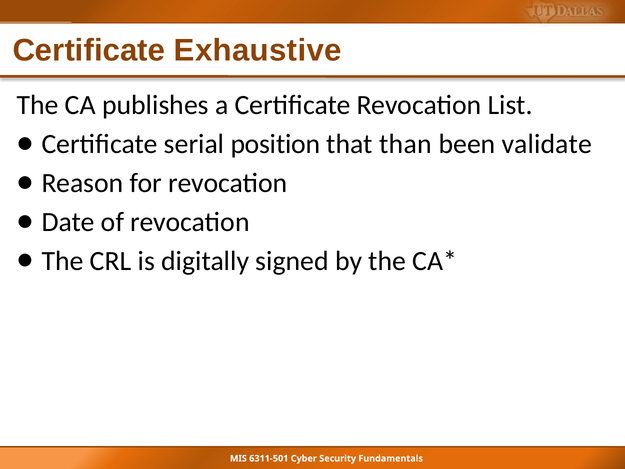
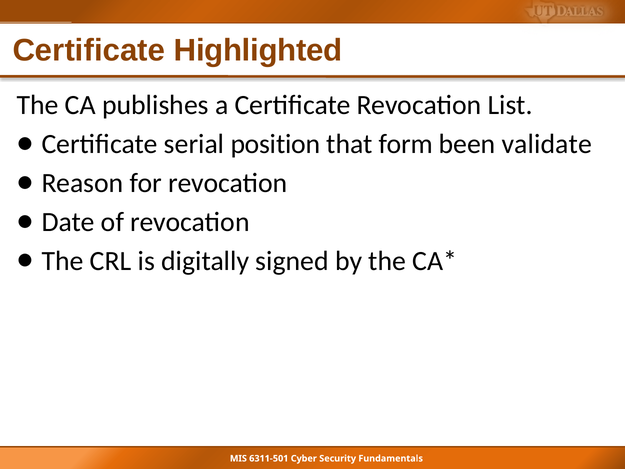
Exhaustive: Exhaustive -> Highlighted
than: than -> form
